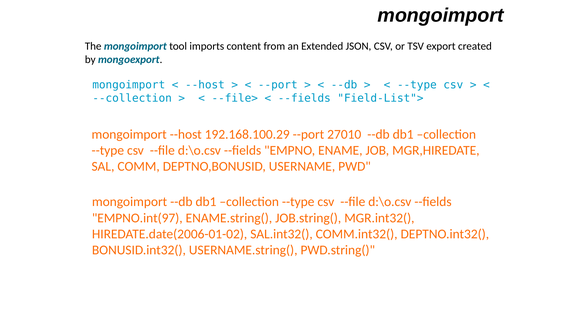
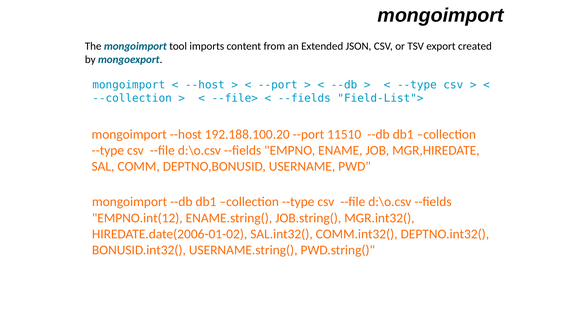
192.168.100.29: 192.168.100.29 -> 192.188.100.20
27010: 27010 -> 11510
EMPNO.int(97: EMPNO.int(97 -> EMPNO.int(12
